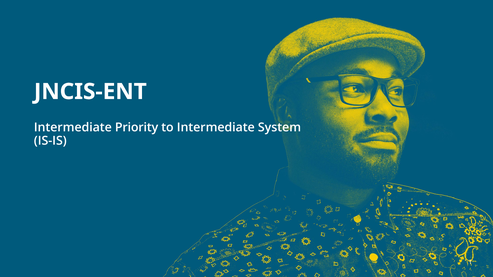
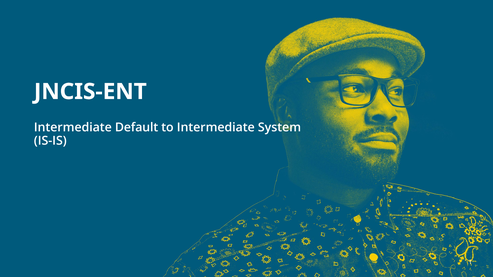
Priority: Priority -> Default
